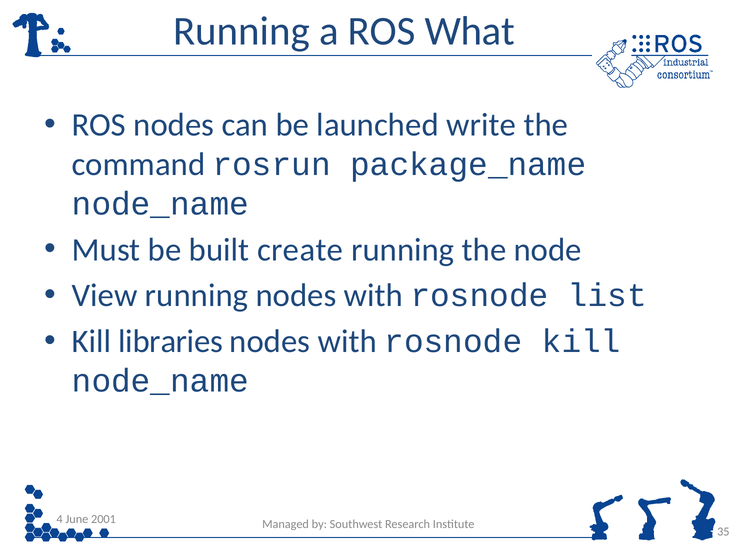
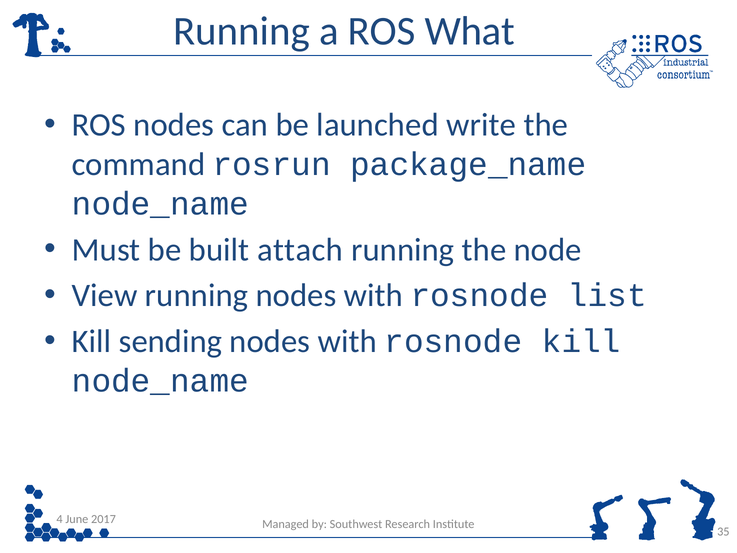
create: create -> attach
libraries: libraries -> sending
2001: 2001 -> 2017
